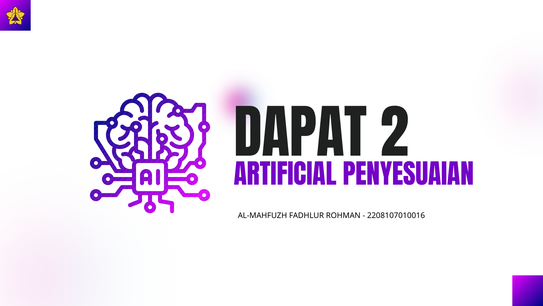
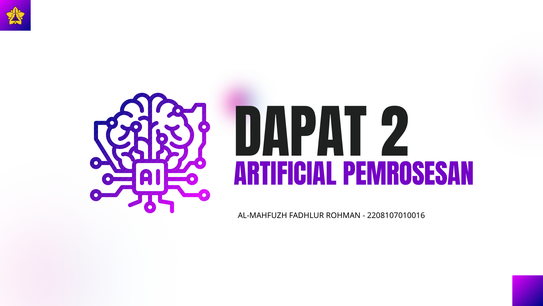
PENYESUAIAN: PENYESUAIAN -> PEMROSESAN
